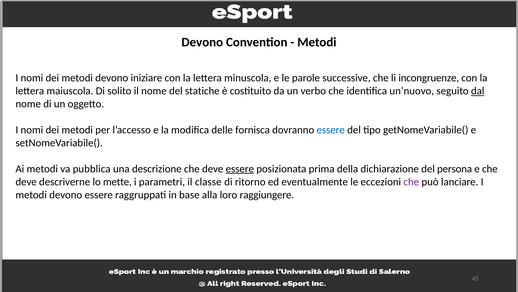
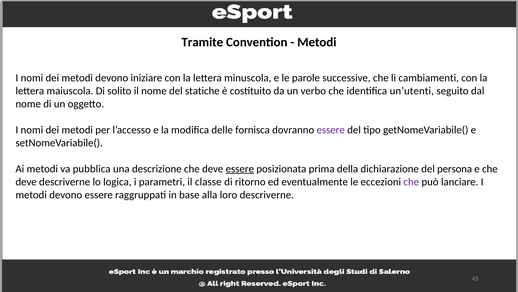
Devono at (202, 42): Devono -> Tramite
incongruenze: incongruenze -> cambiamenti
un’nuovo: un’nuovo -> un’utenti
dal underline: present -> none
essere at (331, 130) colour: blue -> purple
mette: mette -> logica
loro raggiungere: raggiungere -> descriverne
